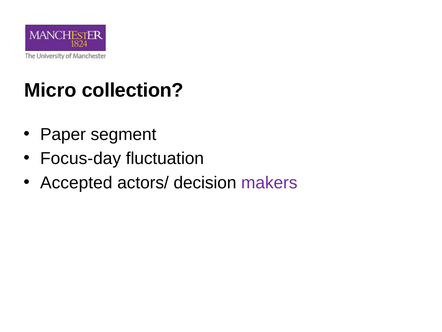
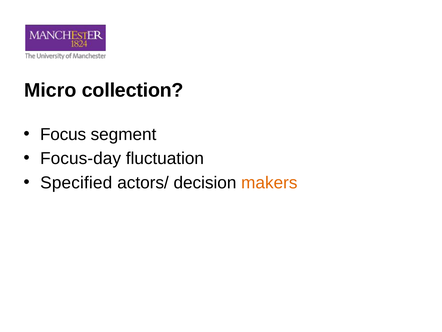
Paper: Paper -> Focus
Accepted: Accepted -> Specified
makers colour: purple -> orange
